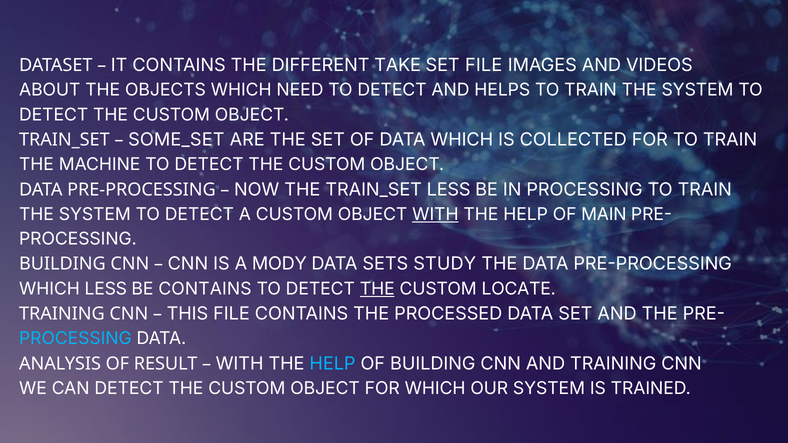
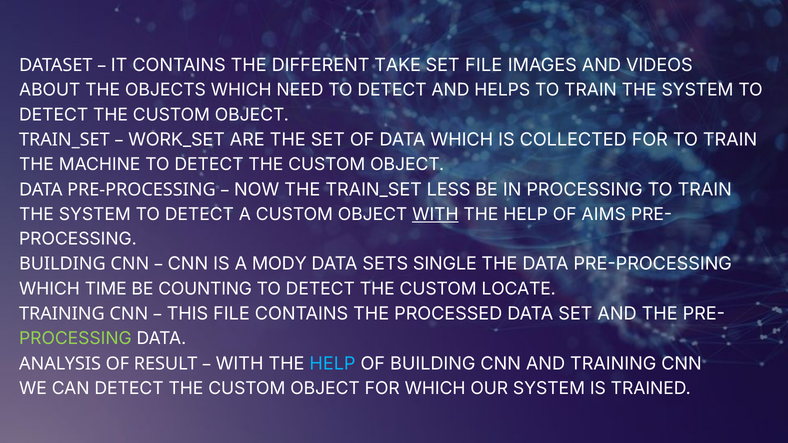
SOME_SET: SOME_SET -> WORK_SET
MAIN: MAIN -> AIMS
STUDY: STUDY -> SINGLE
WHICH LESS: LESS -> TIME
BE CONTAINS: CONTAINS -> COUNTING
THE at (377, 289) underline: present -> none
PROCESSING at (75, 339) colour: light blue -> light green
